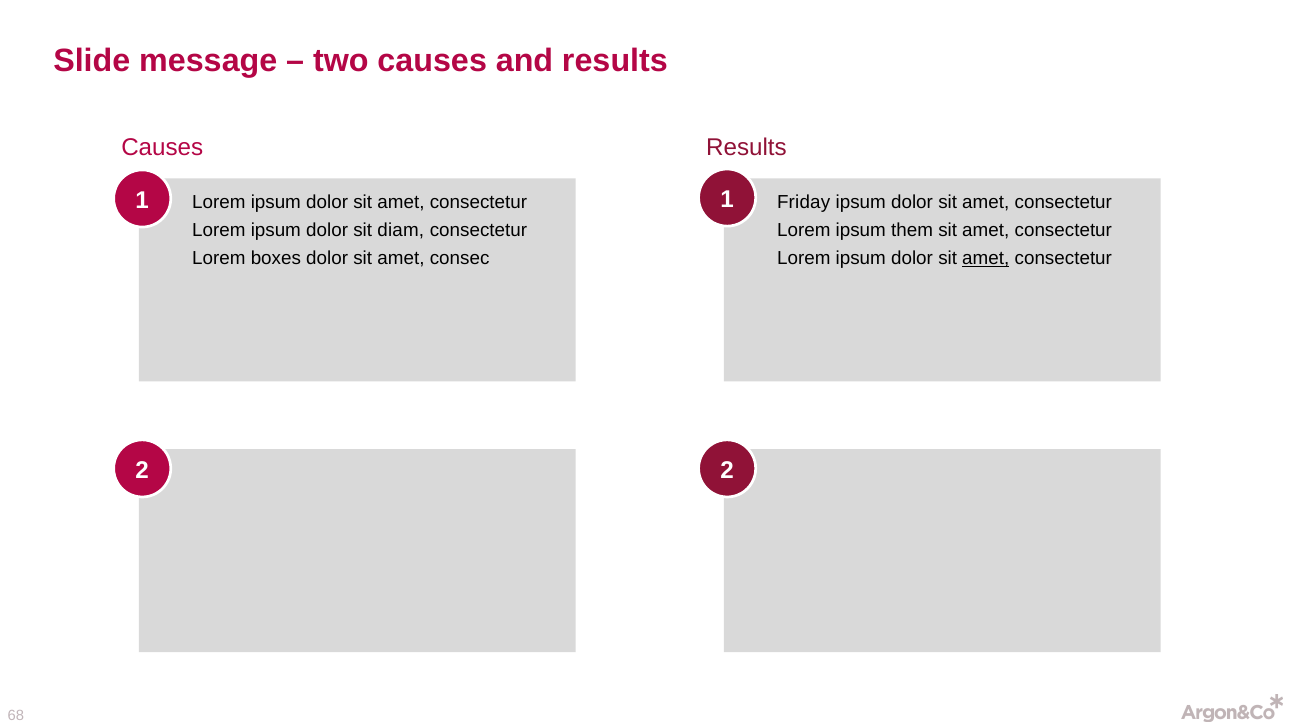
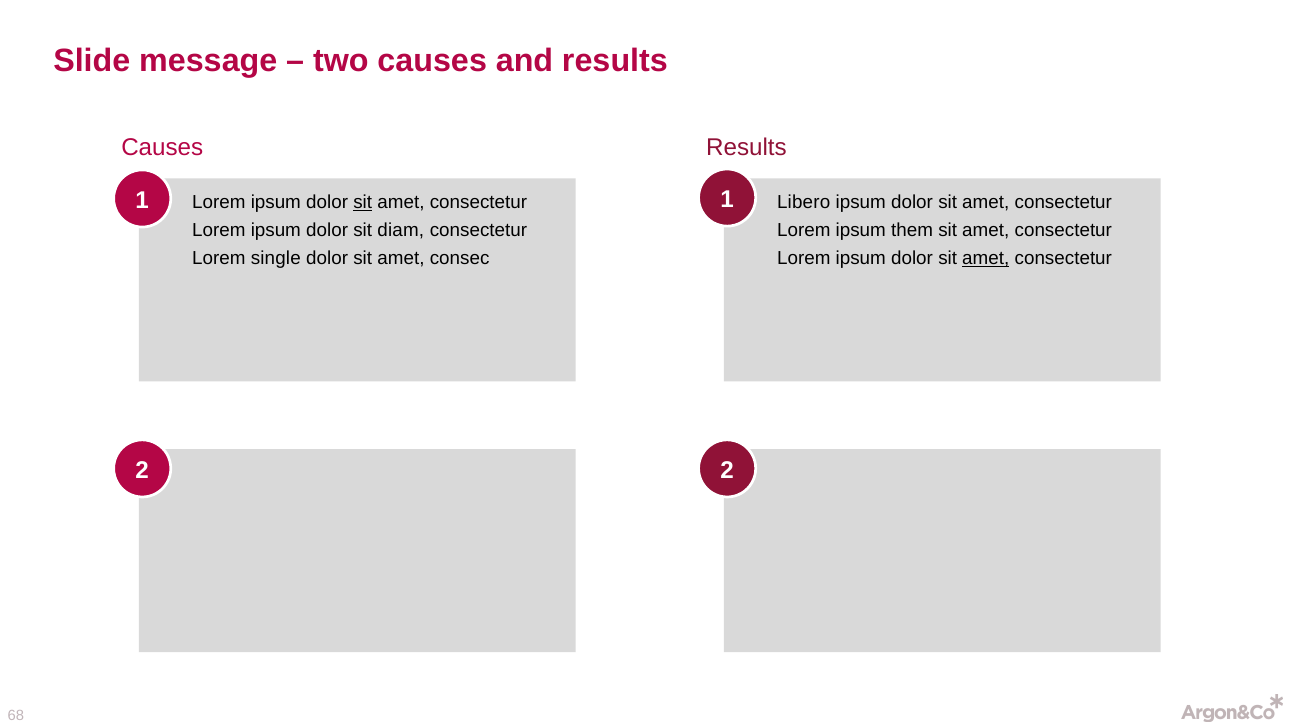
sit at (363, 202) underline: none -> present
Friday: Friday -> Libero
boxes: boxes -> single
